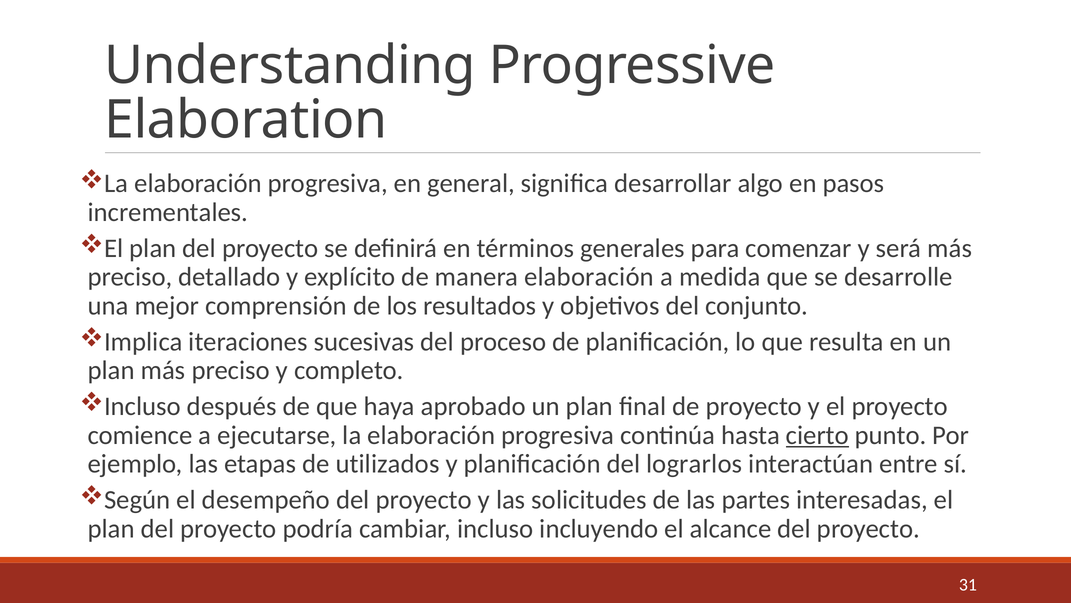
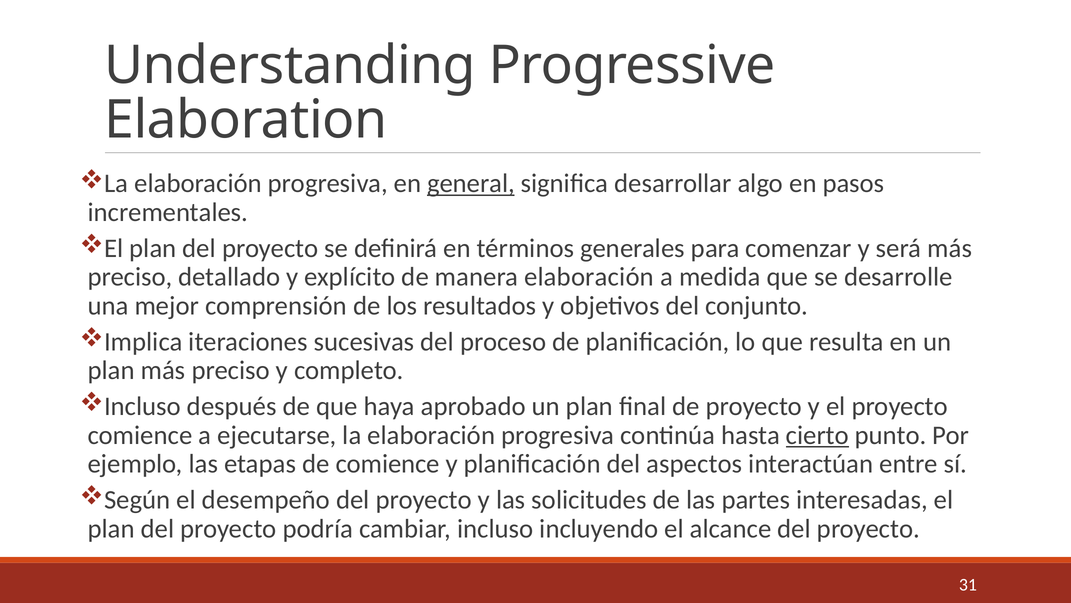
general underline: none -> present
de utilizados: utilizados -> comience
lograrlos: lograrlos -> aspectos
